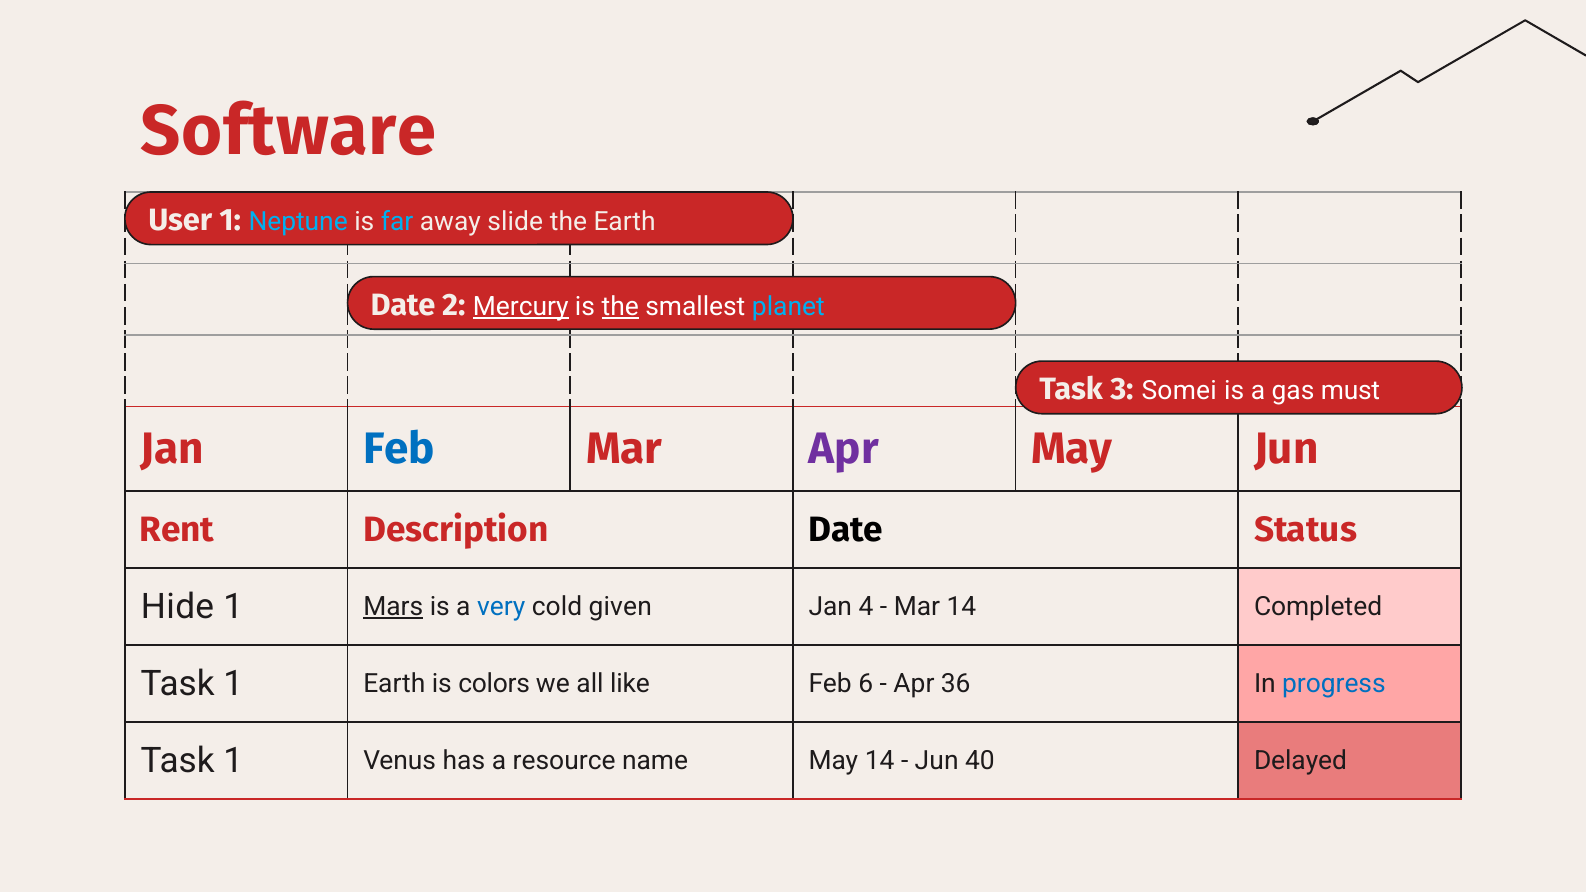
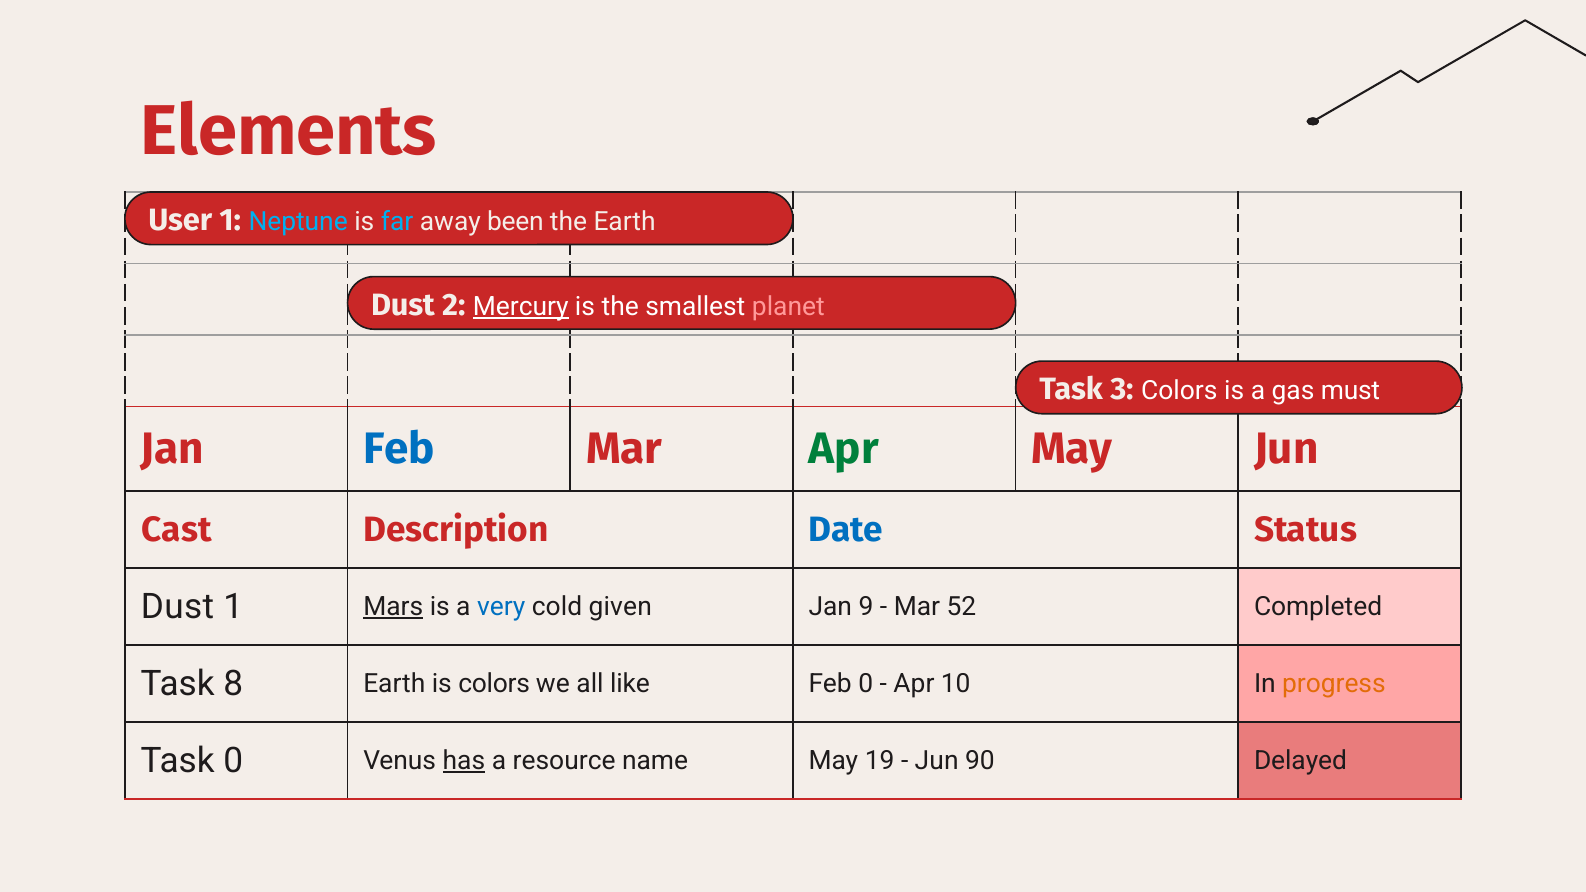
Software: Software -> Elements
slide: slide -> been
Date at (403, 305): Date -> Dust
the at (620, 306) underline: present -> none
planet colour: light blue -> pink
3 Somei: Somei -> Colors
Apr at (844, 449) colour: purple -> green
Rent: Rent -> Cast
Date at (846, 530) colour: black -> blue
Hide at (178, 607): Hide -> Dust
4: 4 -> 9
Mar 14: 14 -> 52
1 at (233, 684): 1 -> 8
Feb 6: 6 -> 0
36: 36 -> 10
progress colour: blue -> orange
1 at (233, 761): 1 -> 0
has underline: none -> present
May 14: 14 -> 19
40: 40 -> 90
